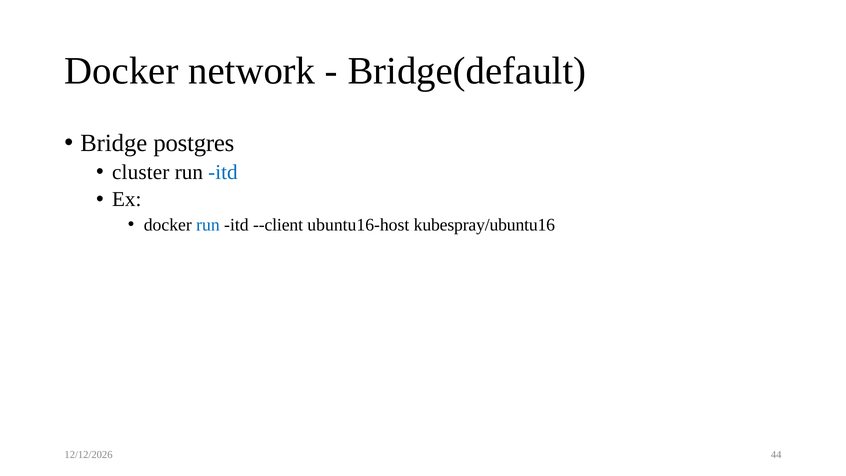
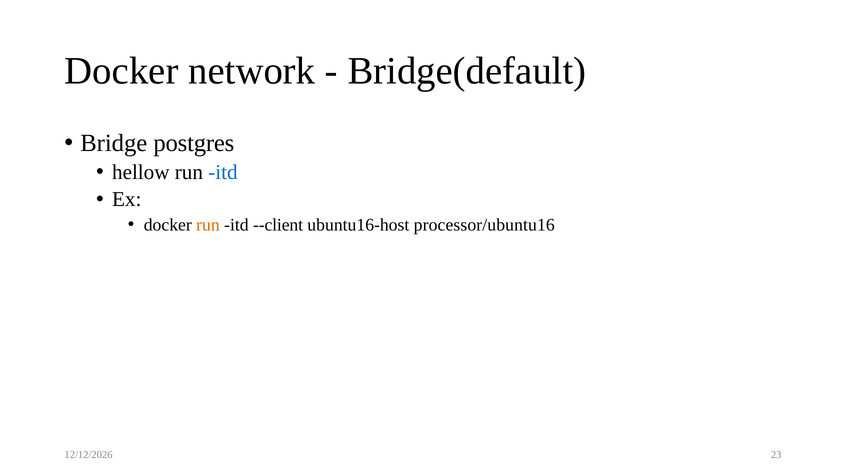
cluster: cluster -> hellow
run at (208, 225) colour: blue -> orange
kubespray/ubuntu16: kubespray/ubuntu16 -> processor/ubuntu16
44: 44 -> 23
